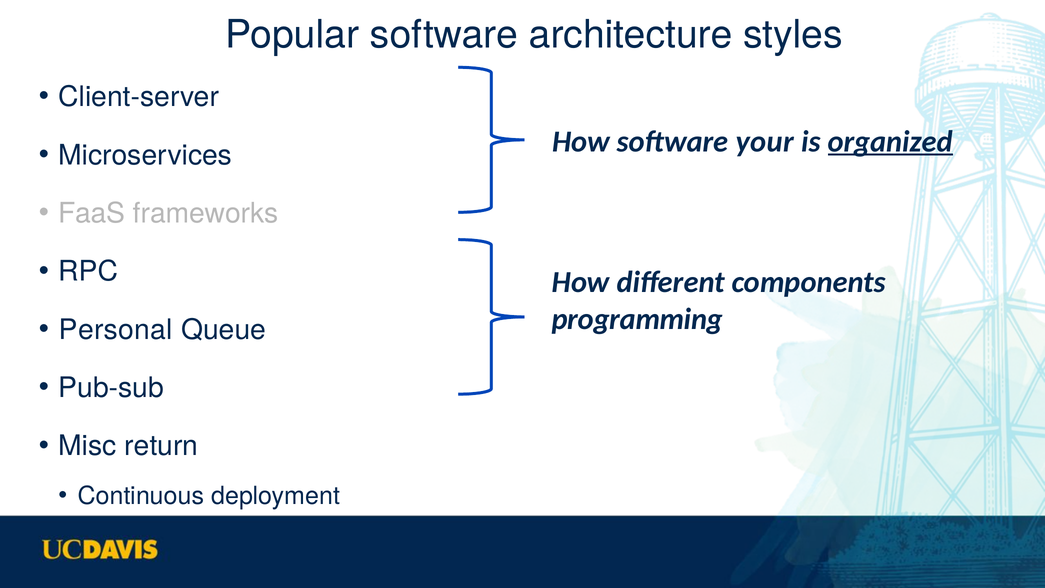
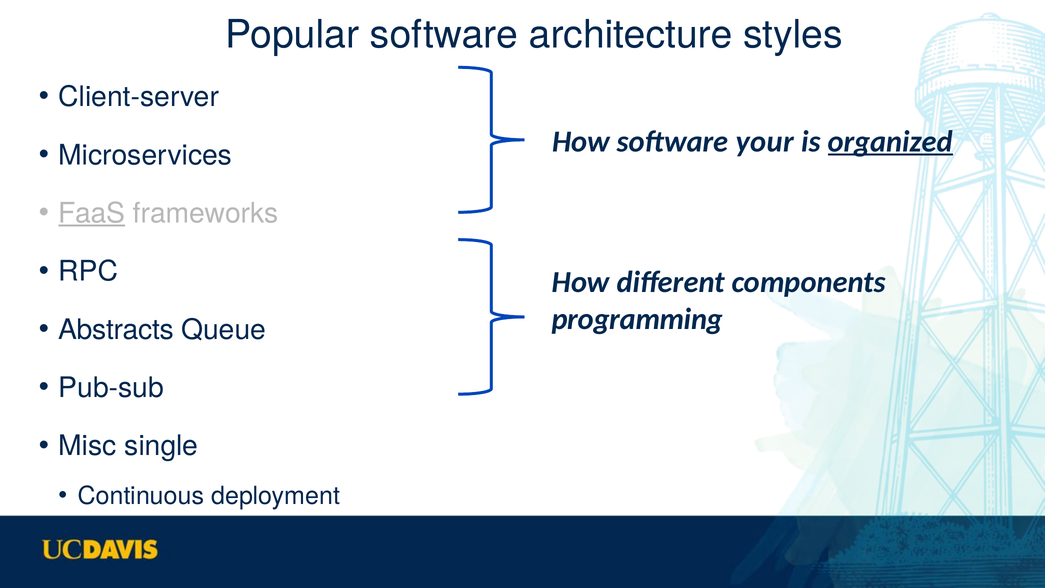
FaaS underline: none -> present
Personal: Personal -> Abstracts
return: return -> single
